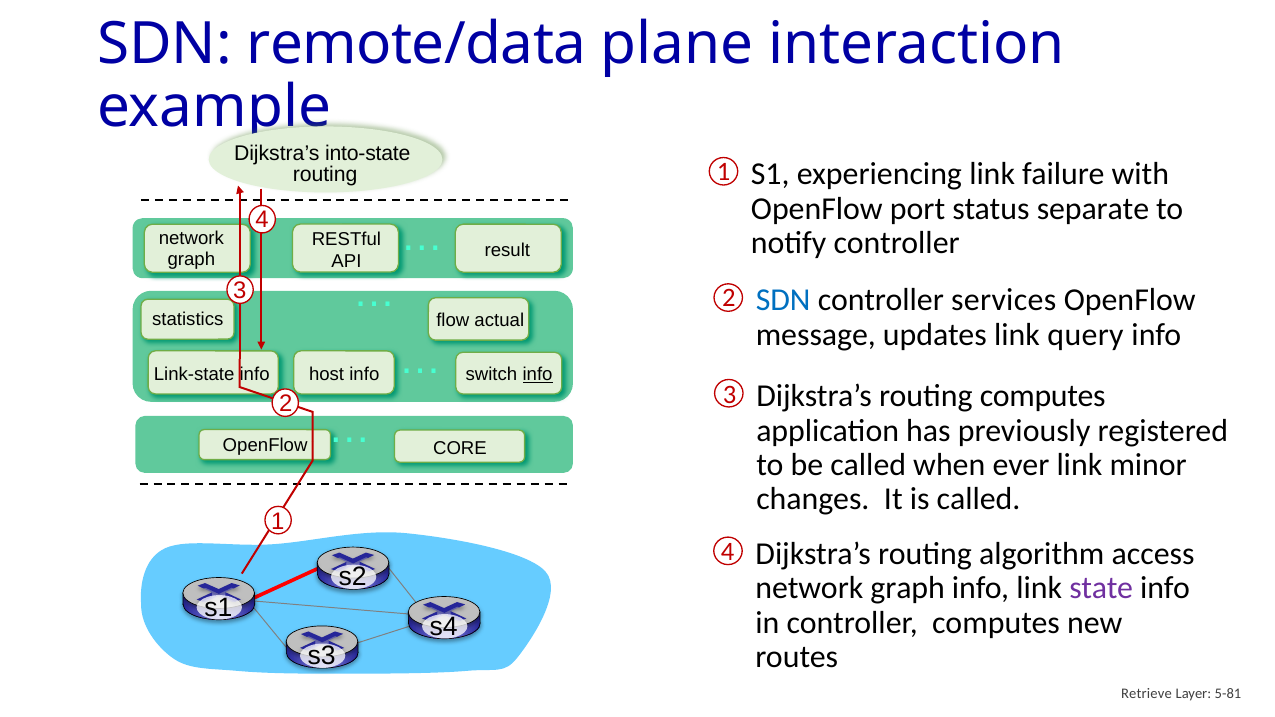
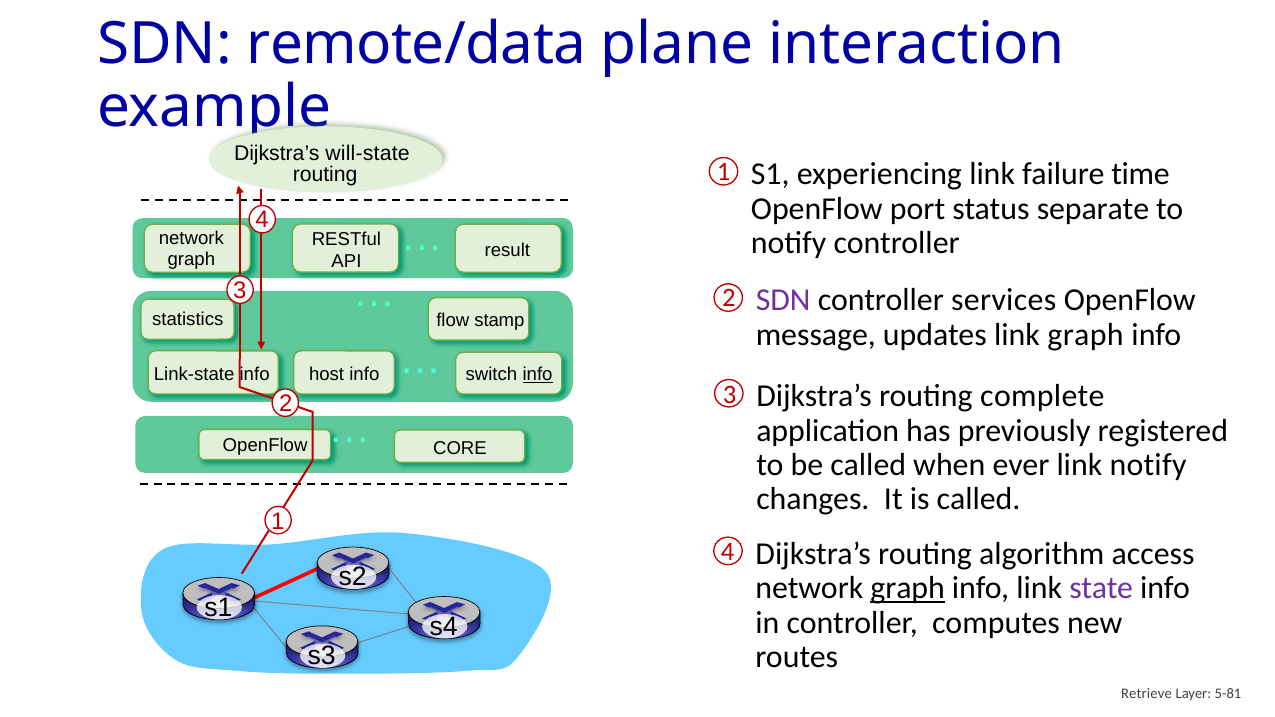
into-state: into-state -> will-state
with: with -> time
SDN at (783, 301) colour: blue -> purple
actual: actual -> stamp
link query: query -> graph
routing computes: computes -> complete
link minor: minor -> notify
graph at (908, 588) underline: none -> present
